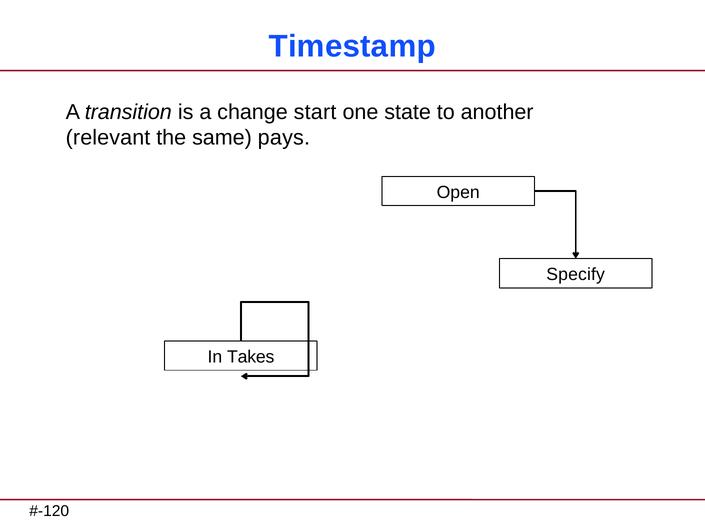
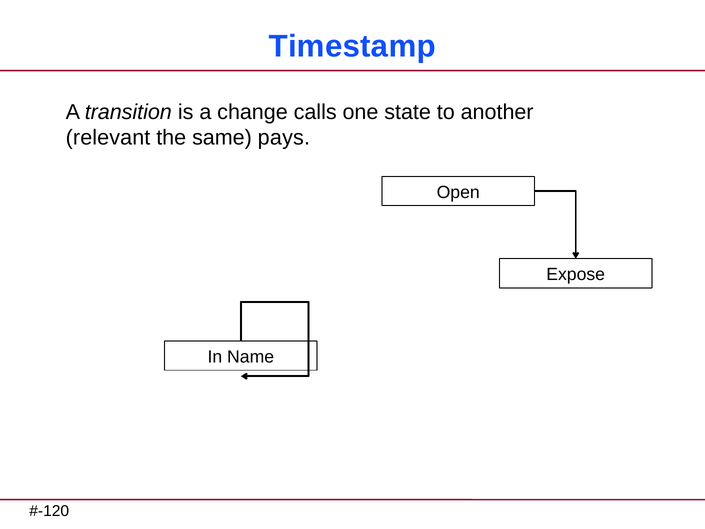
start: start -> calls
Specify: Specify -> Expose
Takes: Takes -> Name
